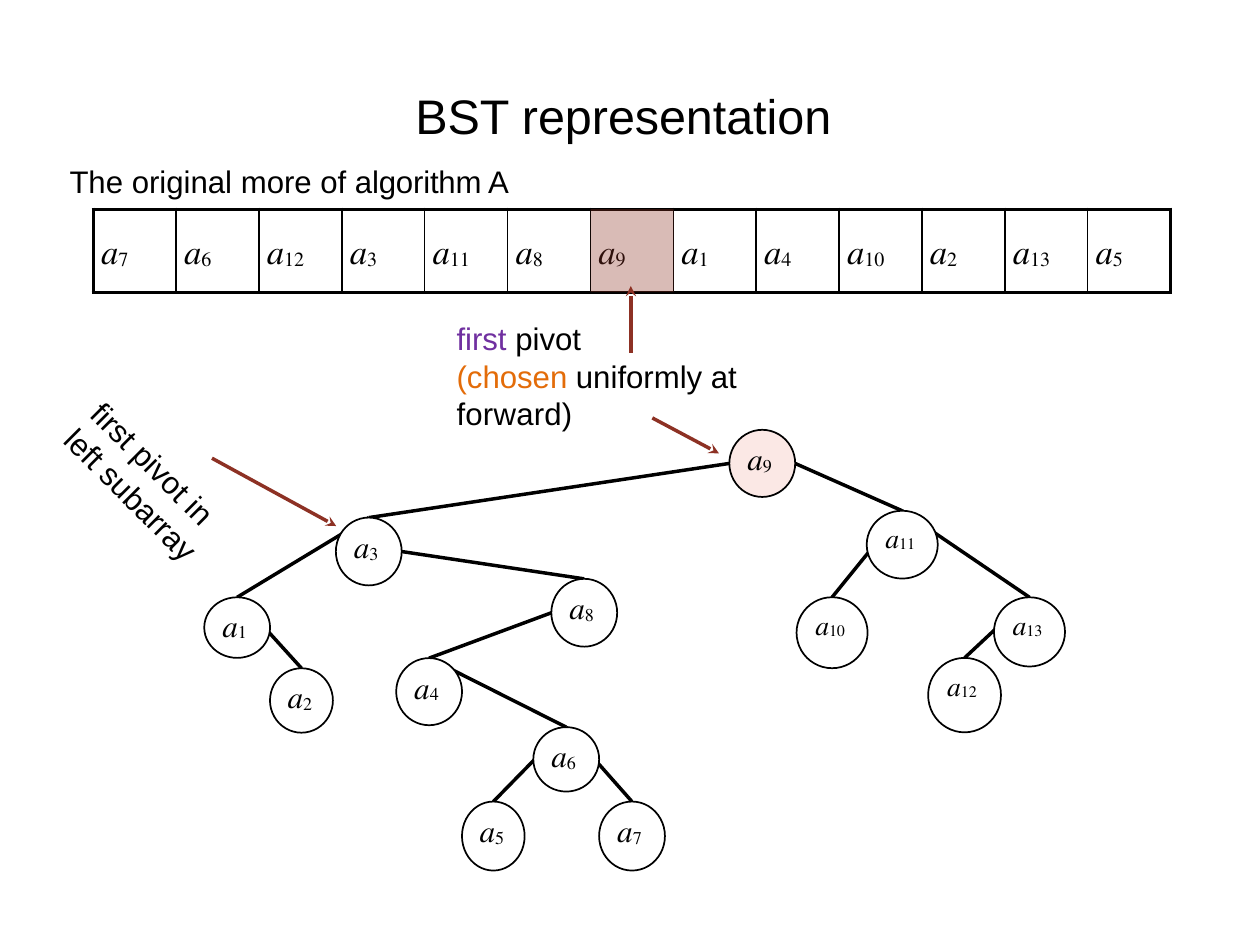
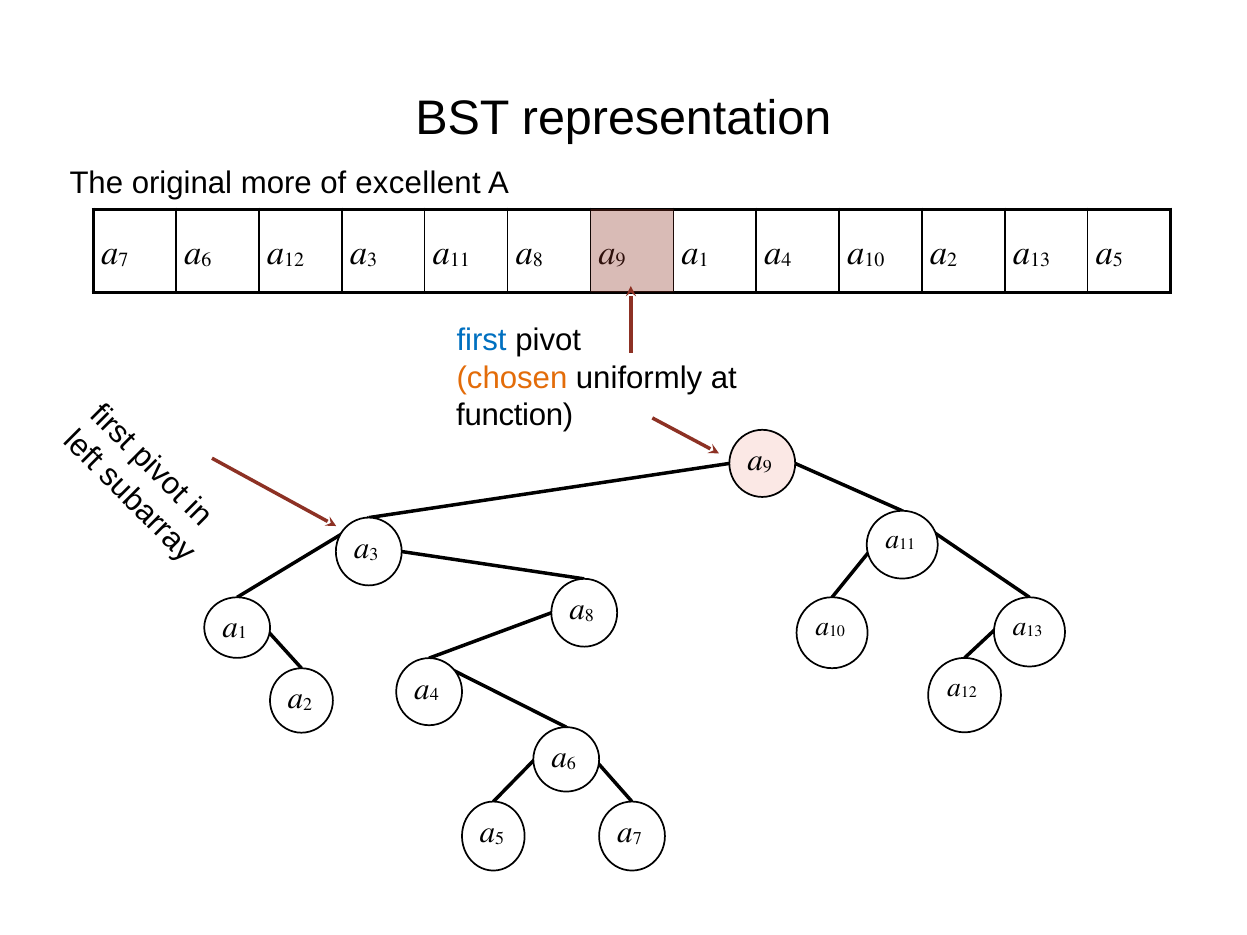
algorithm: algorithm -> excellent
first colour: purple -> blue
forward: forward -> function
